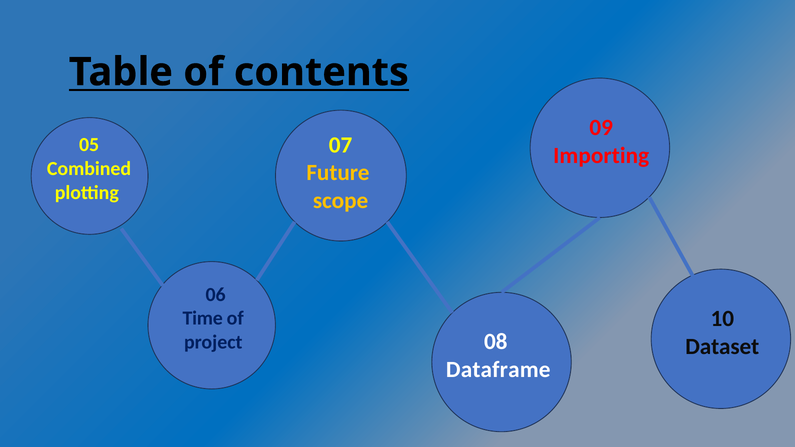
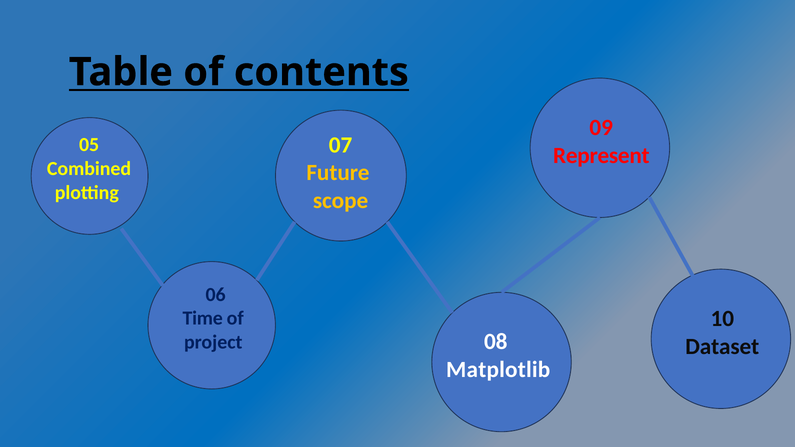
Importing: Importing -> Represent
Dataframe: Dataframe -> Matplotlib
